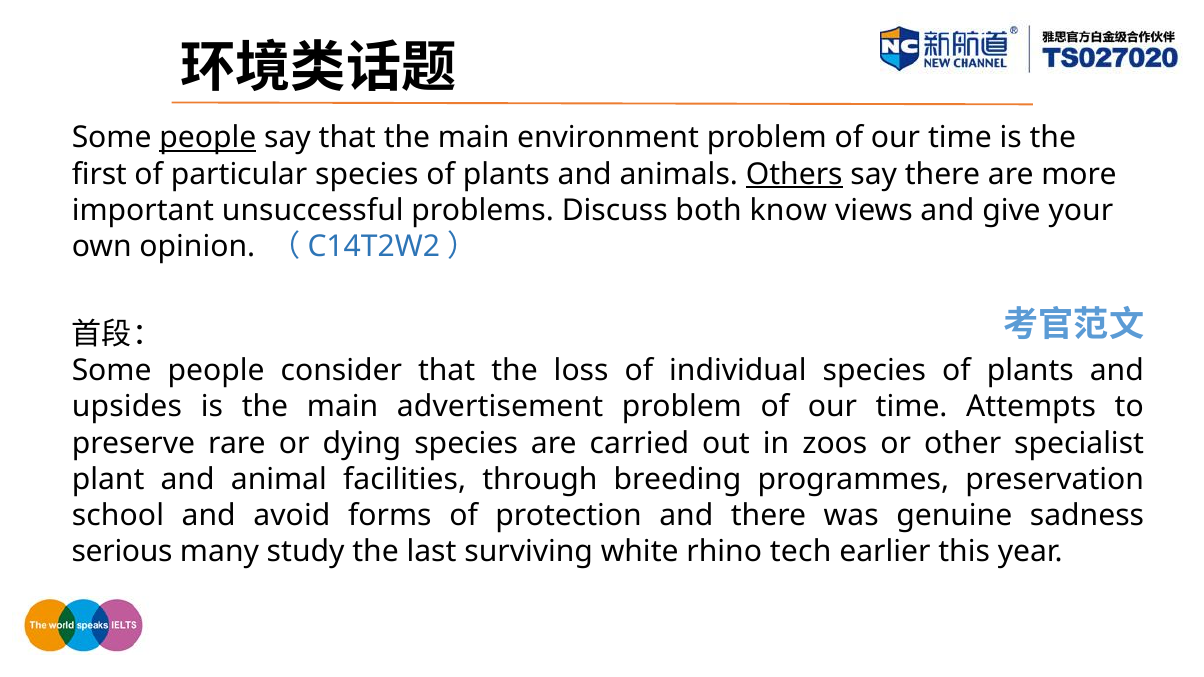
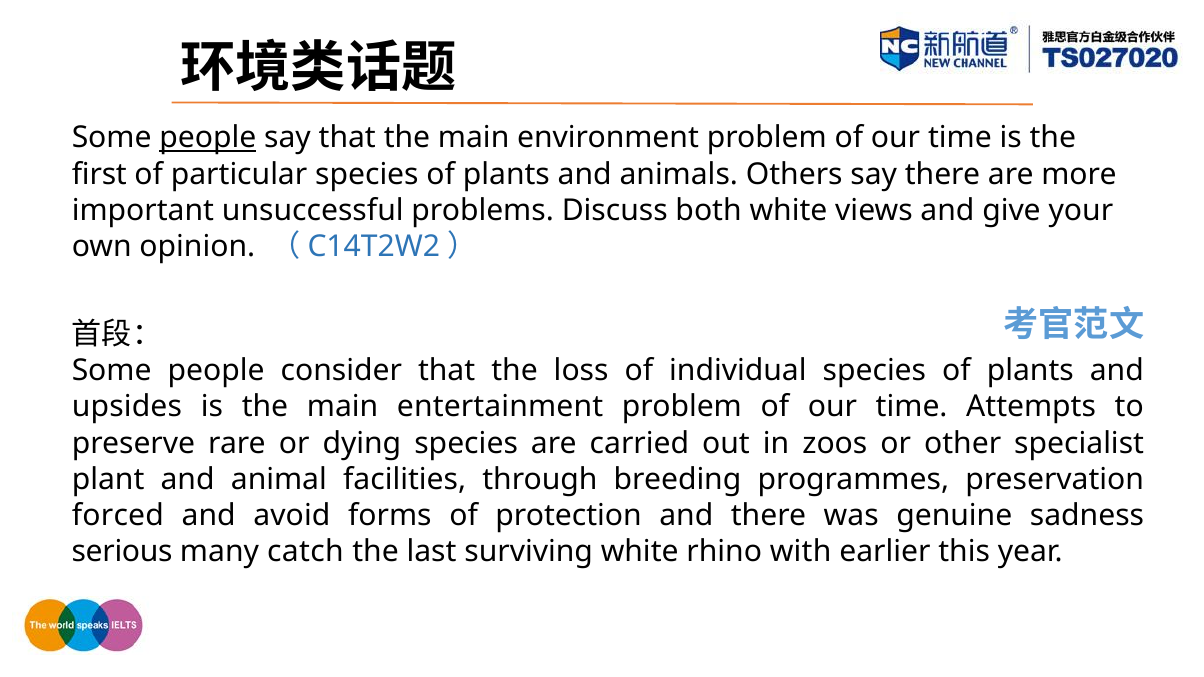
Others underline: present -> none
both know: know -> white
advertisement: advertisement -> entertainment
school: school -> forced
study: study -> catch
tech: tech -> with
